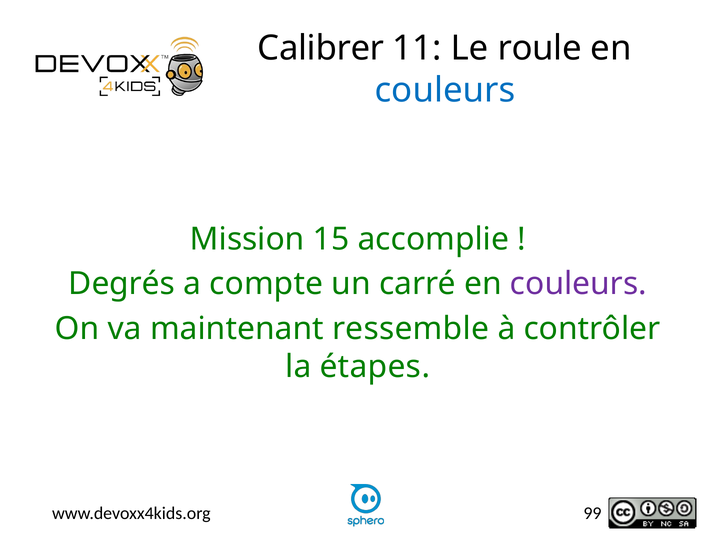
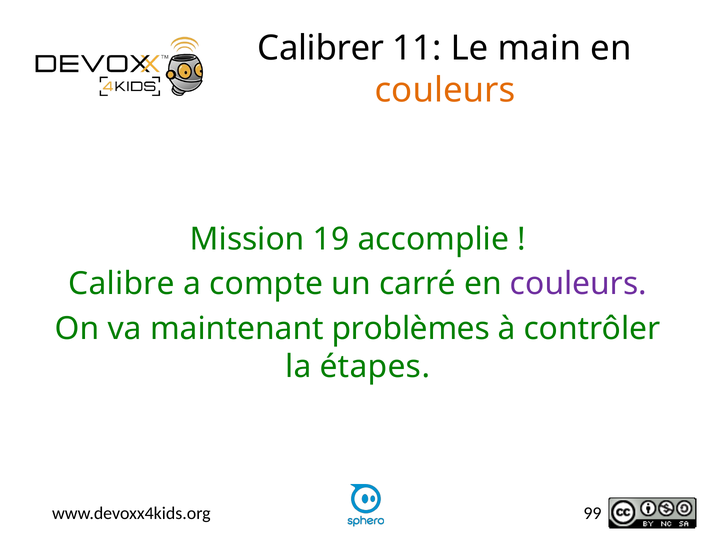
roule: roule -> main
couleurs at (445, 90) colour: blue -> orange
15: 15 -> 19
Degrés: Degrés -> Calibre
ressemble: ressemble -> problèmes
